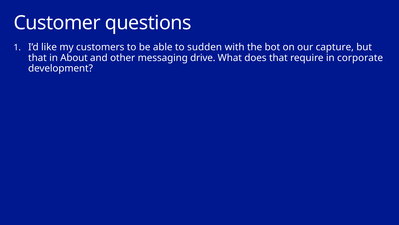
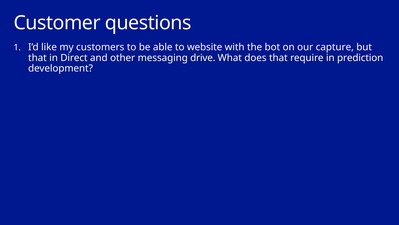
sudden: sudden -> website
About: About -> Direct
corporate: corporate -> prediction
